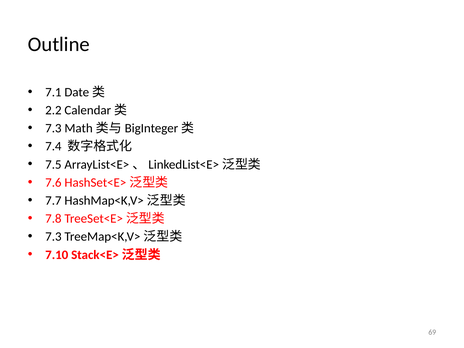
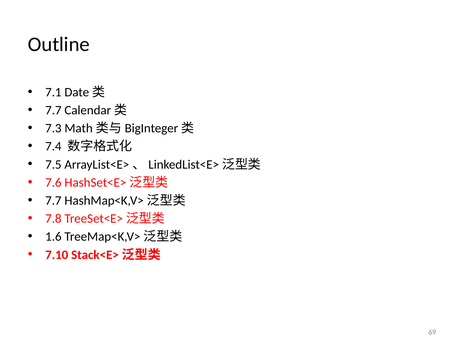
2.2 at (53, 110): 2.2 -> 7.7
7.3 at (53, 237): 7.3 -> 1.6
